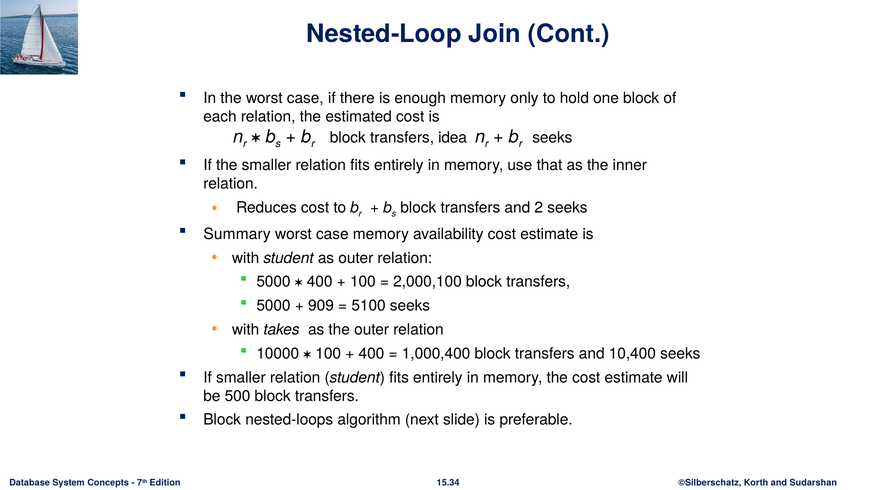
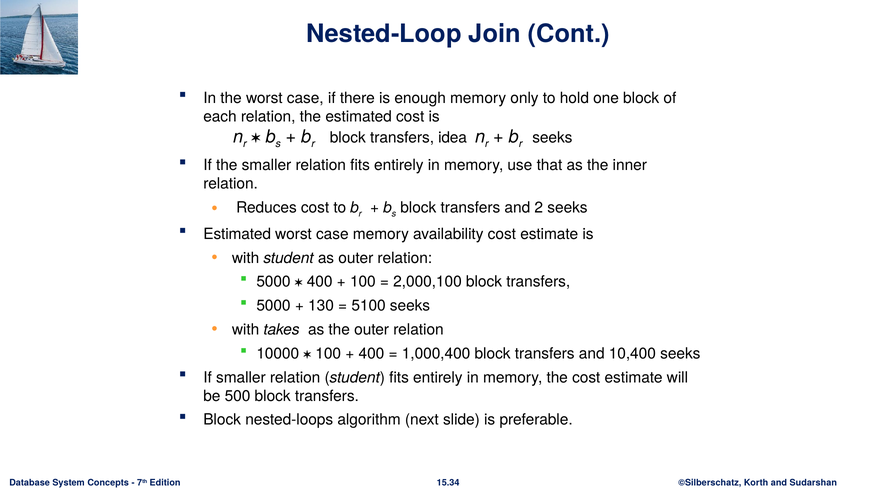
Summary at (237, 234): Summary -> Estimated
909: 909 -> 130
